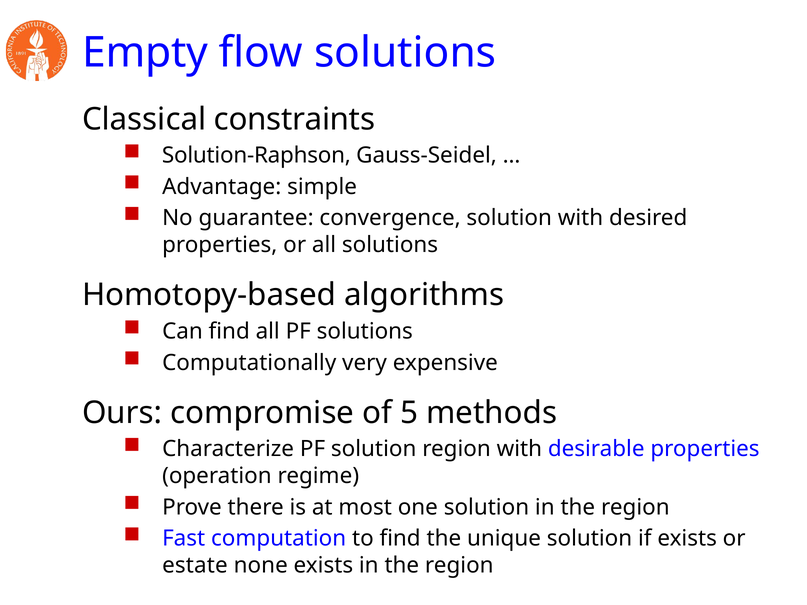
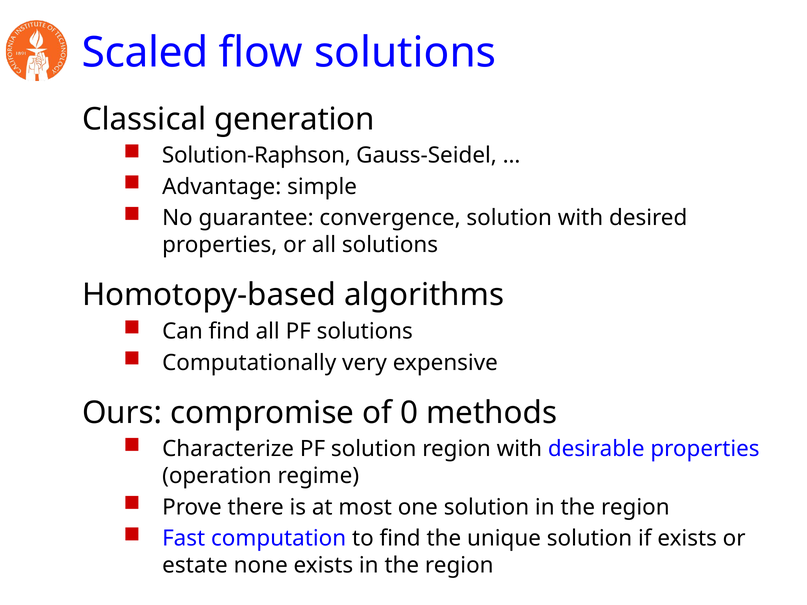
Empty: Empty -> Scaled
constraints: constraints -> generation
5: 5 -> 0
